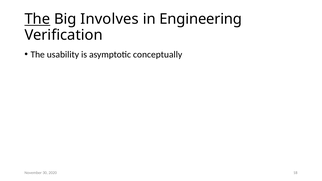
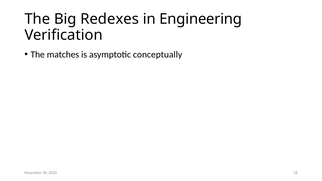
The at (37, 19) underline: present -> none
Involves: Involves -> Redexes
usability: usability -> matches
